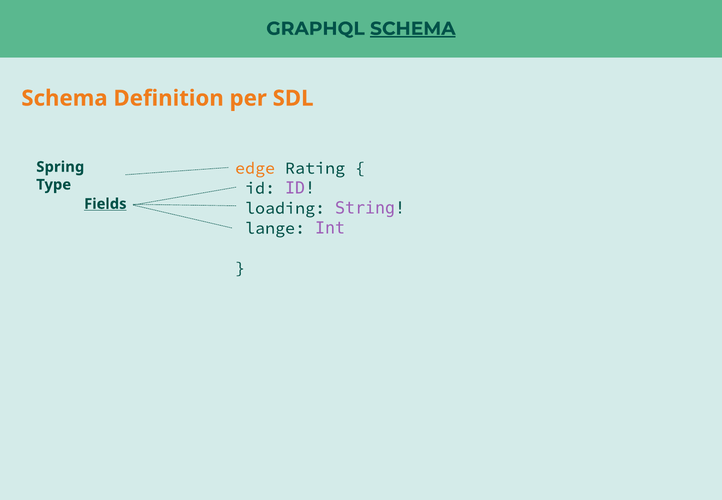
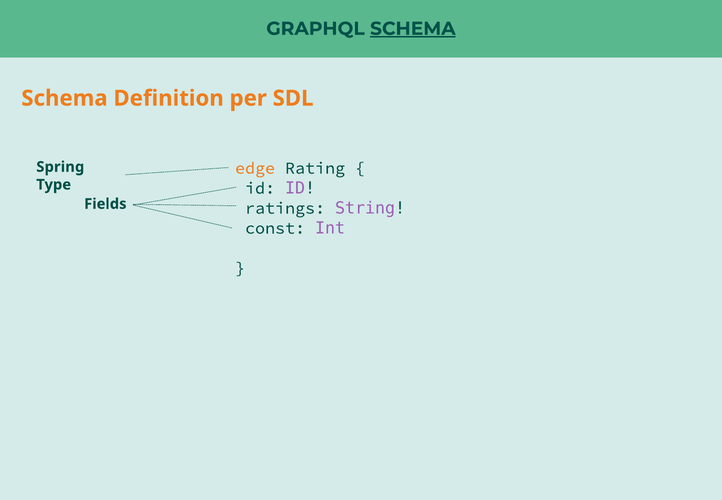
Fields underline: present -> none
loading: loading -> ratings
lange: lange -> const
